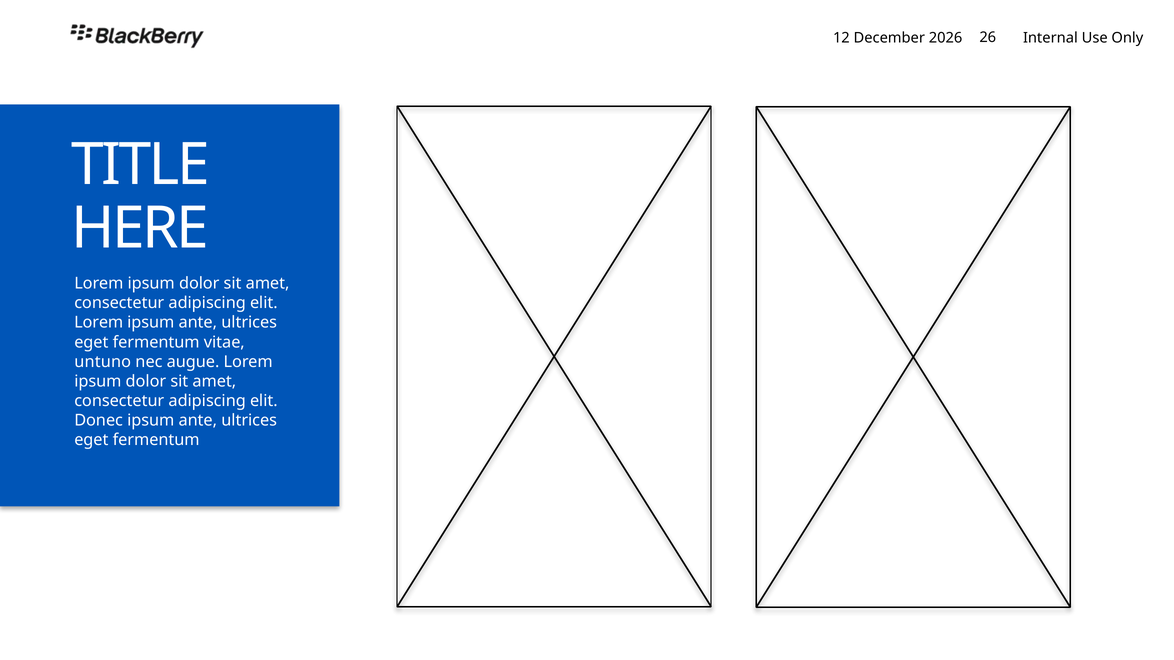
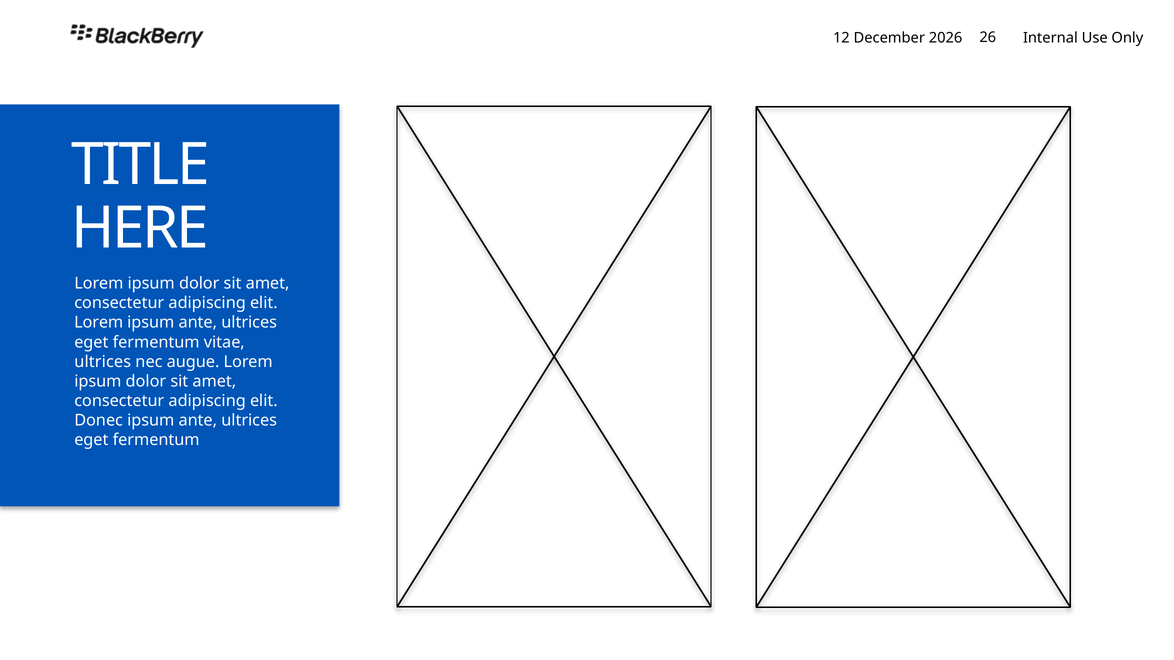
untuno at (103, 362): untuno -> ultrices
